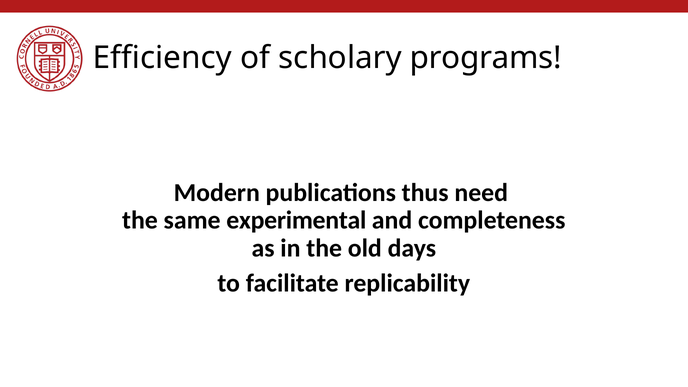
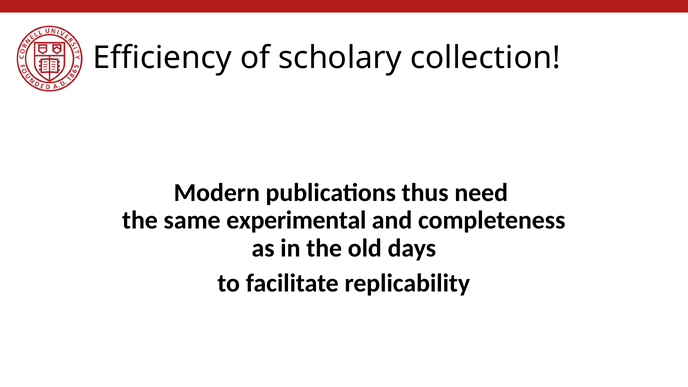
programs: programs -> collection
